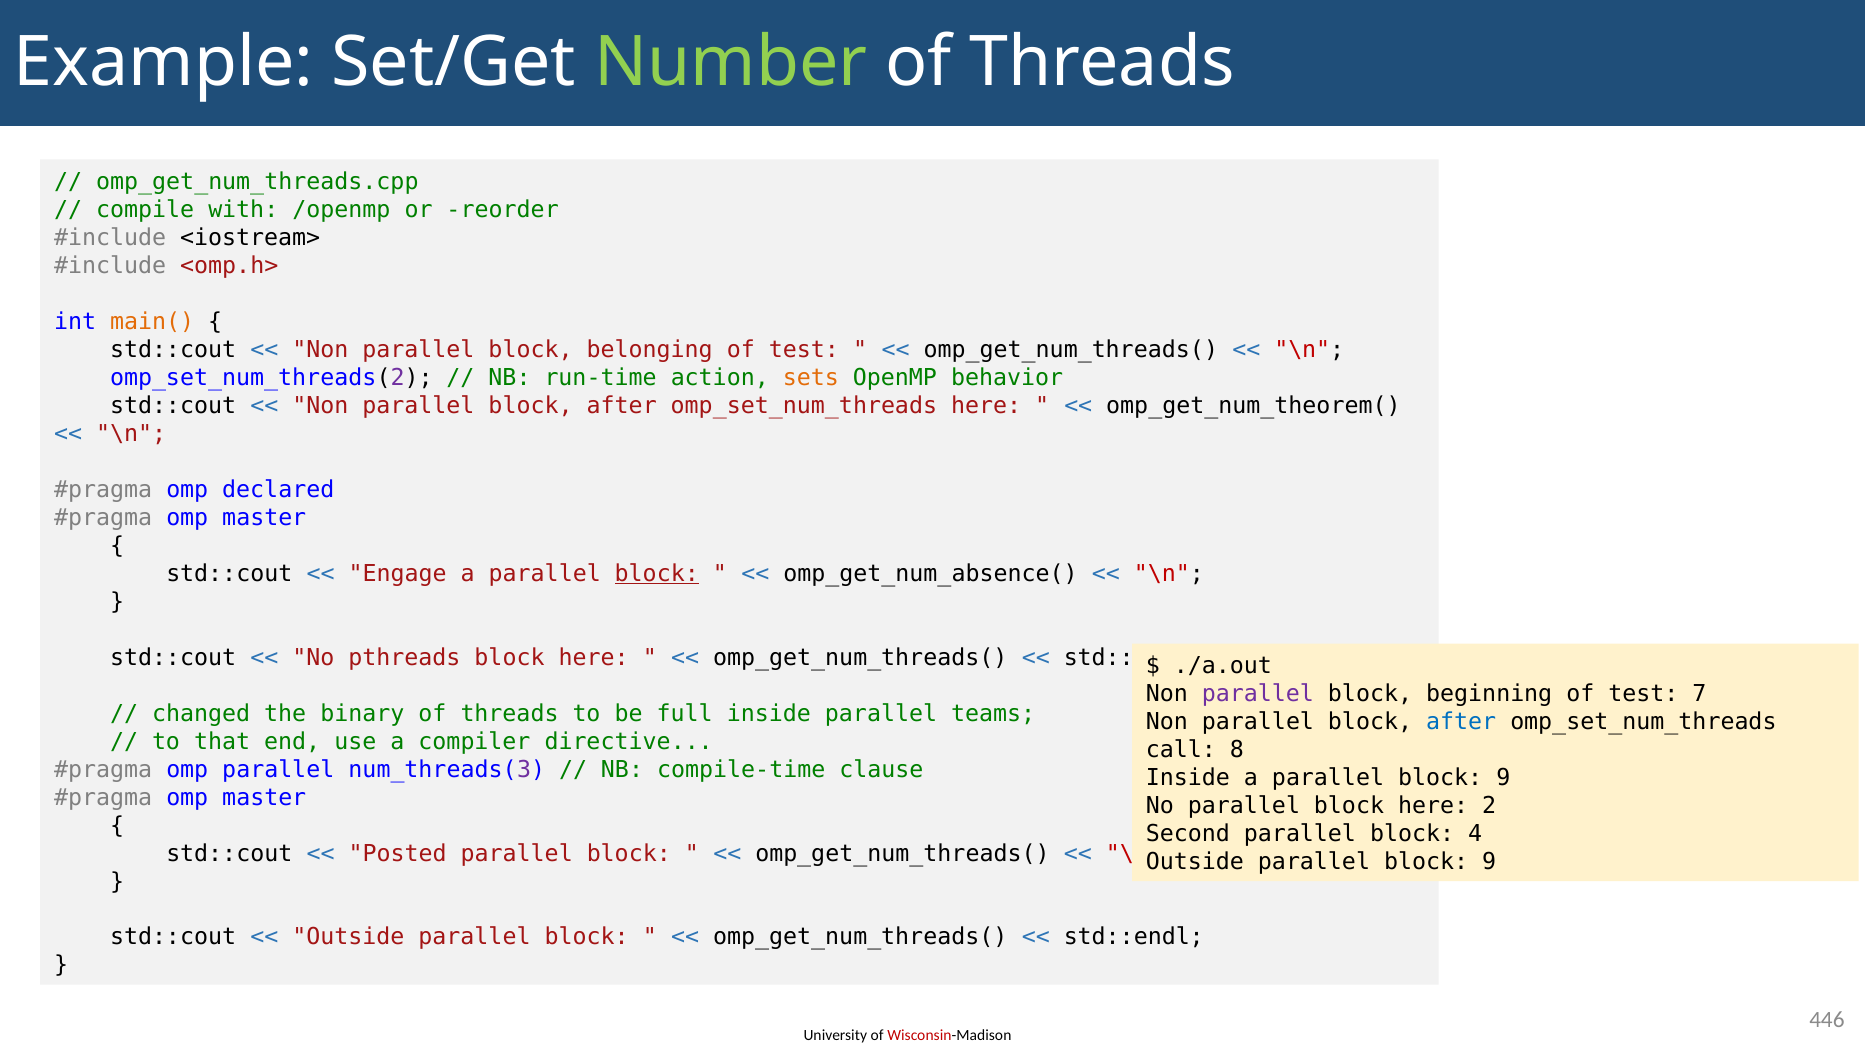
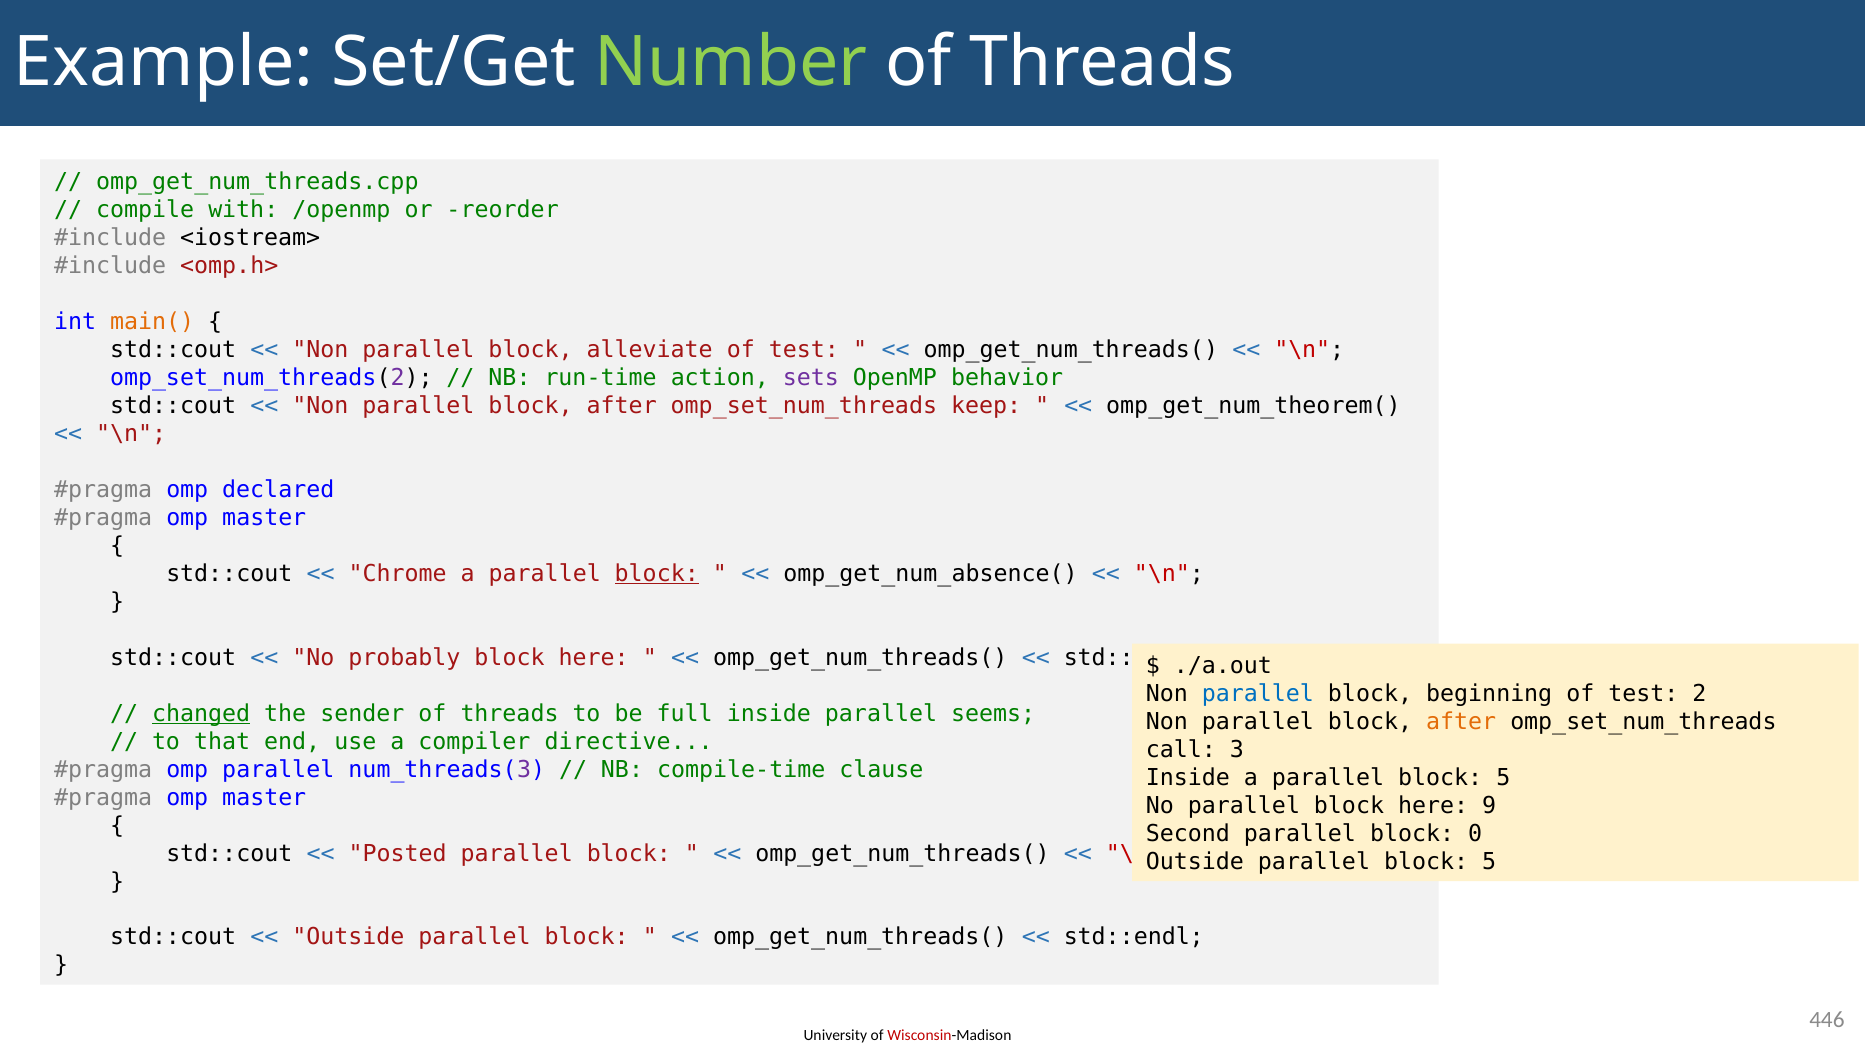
belonging: belonging -> alleviate
sets colour: orange -> purple
omp_set_num_threads here: here -> keep
Engage: Engage -> Chrome
pthreads: pthreads -> probably
parallel at (1258, 694) colour: purple -> blue
7: 7 -> 2
changed underline: none -> present
binary: binary -> sender
teams: teams -> seems
after at (1461, 722) colour: blue -> orange
8: 8 -> 3
a parallel block 9: 9 -> 5
2: 2 -> 9
4: 4 -> 0
Outside parallel block 9: 9 -> 5
